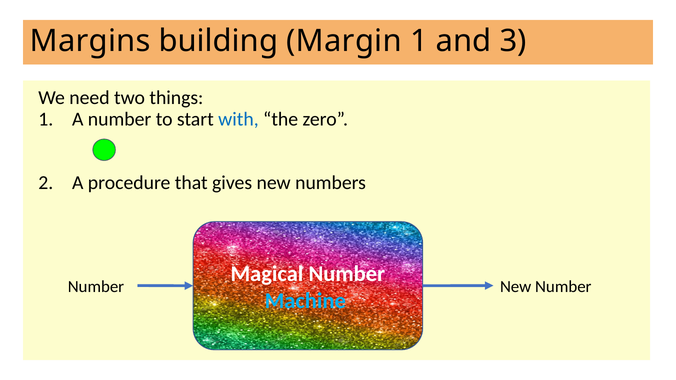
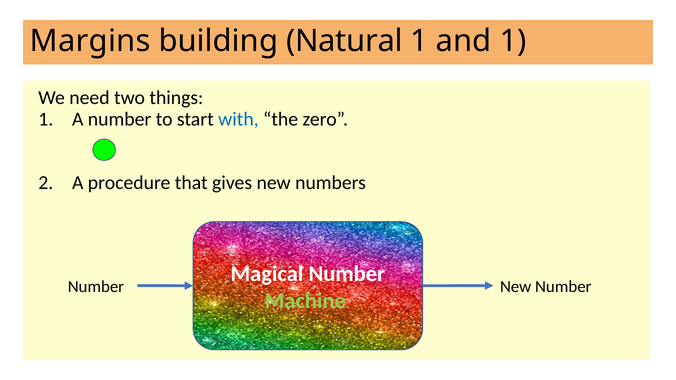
Margin: Margin -> Natural
and 3: 3 -> 1
Machine colour: light blue -> light green
